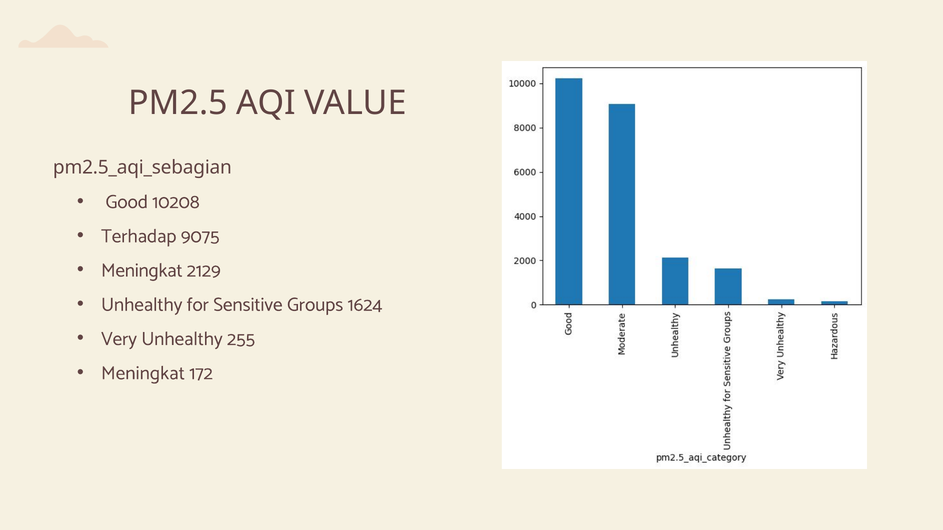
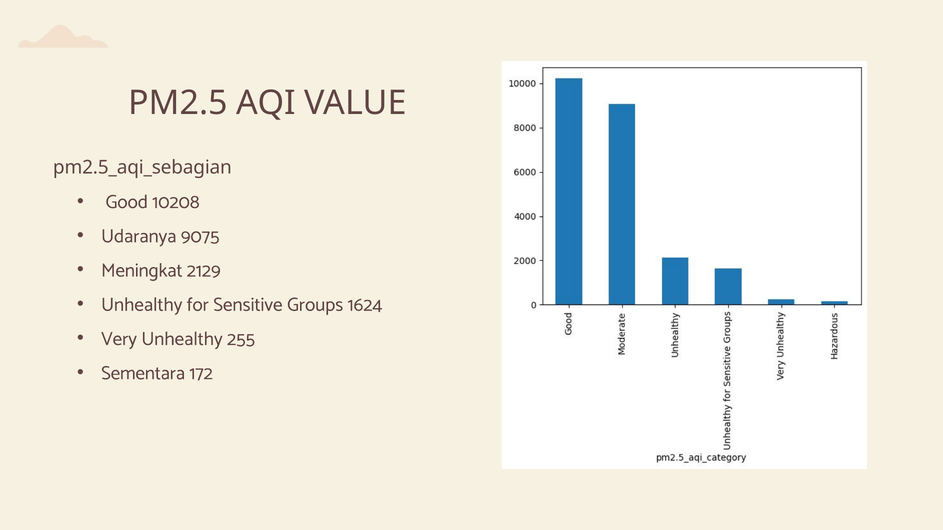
Terhadap: Terhadap -> Udaranya
Meningkat at (143, 373): Meningkat -> Sementara
